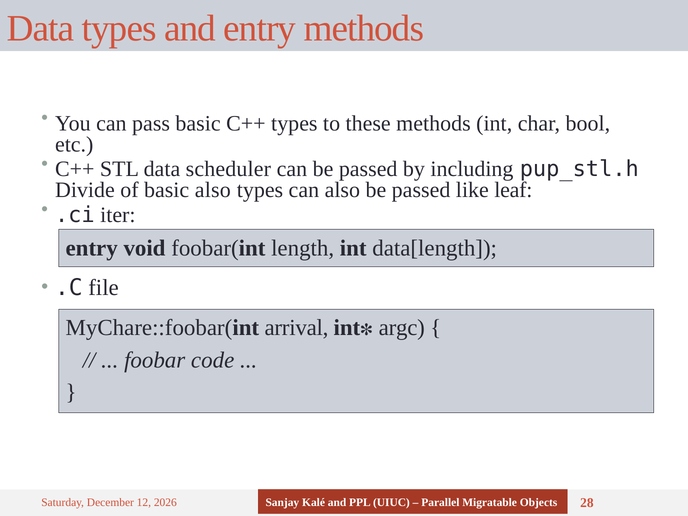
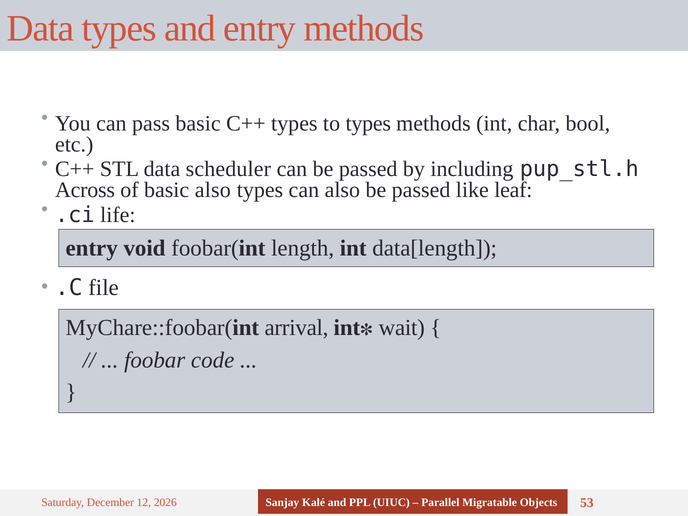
to these: these -> types
Divide: Divide -> Across
iter: iter -> life
argc: argc -> wait
28: 28 -> 53
